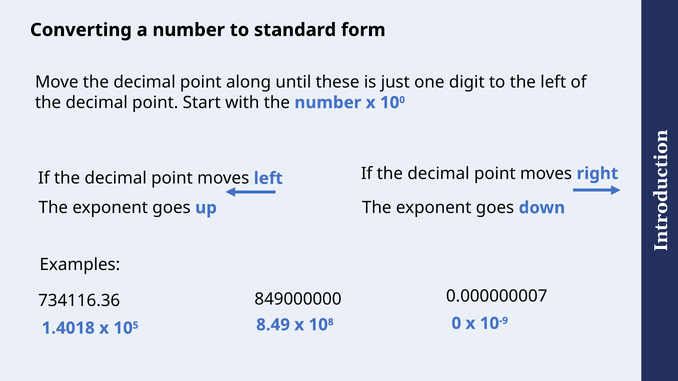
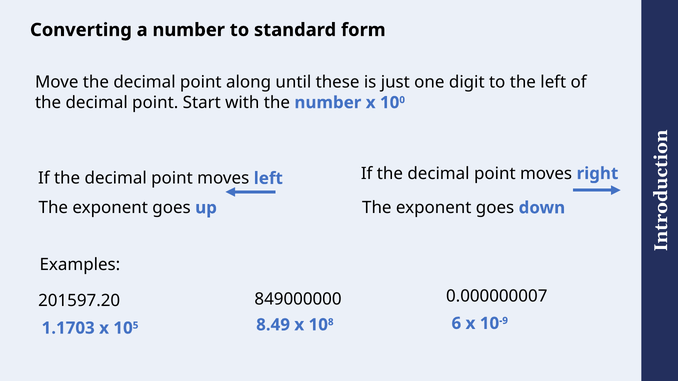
734116.36: 734116.36 -> 201597.20
1.4018: 1.4018 -> 1.1703
0 at (456, 324): 0 -> 6
